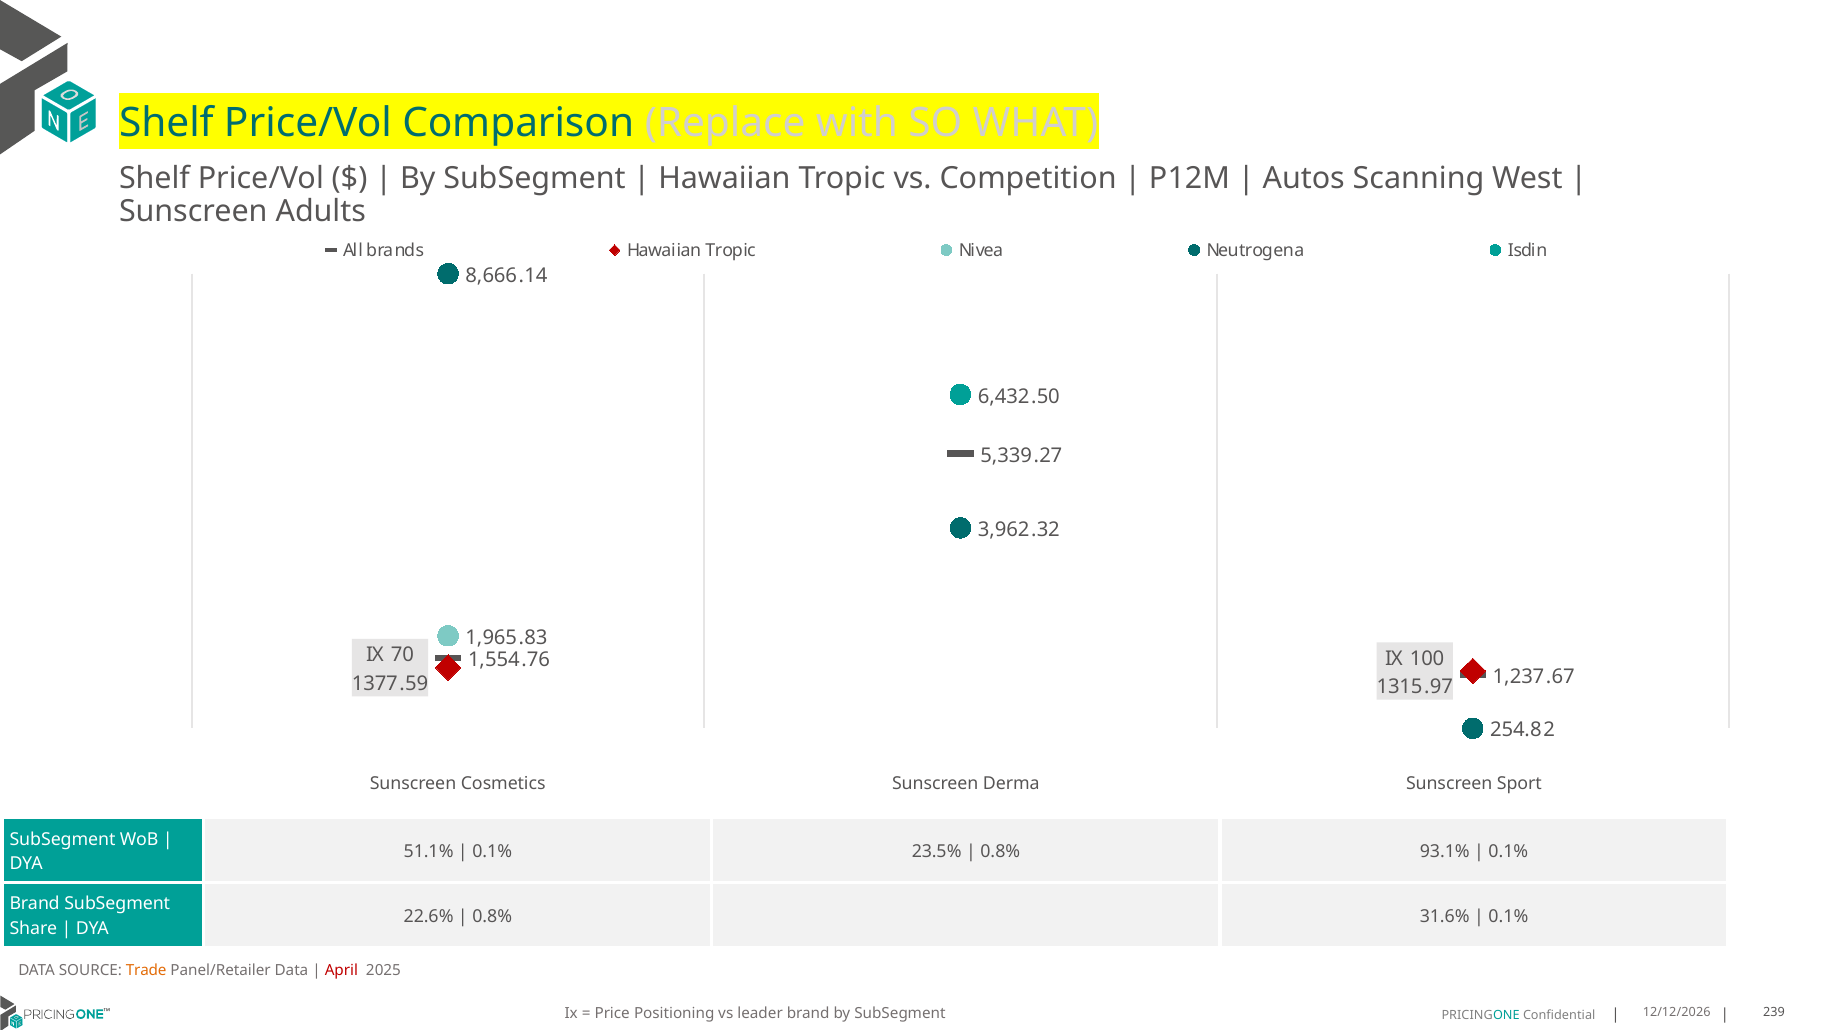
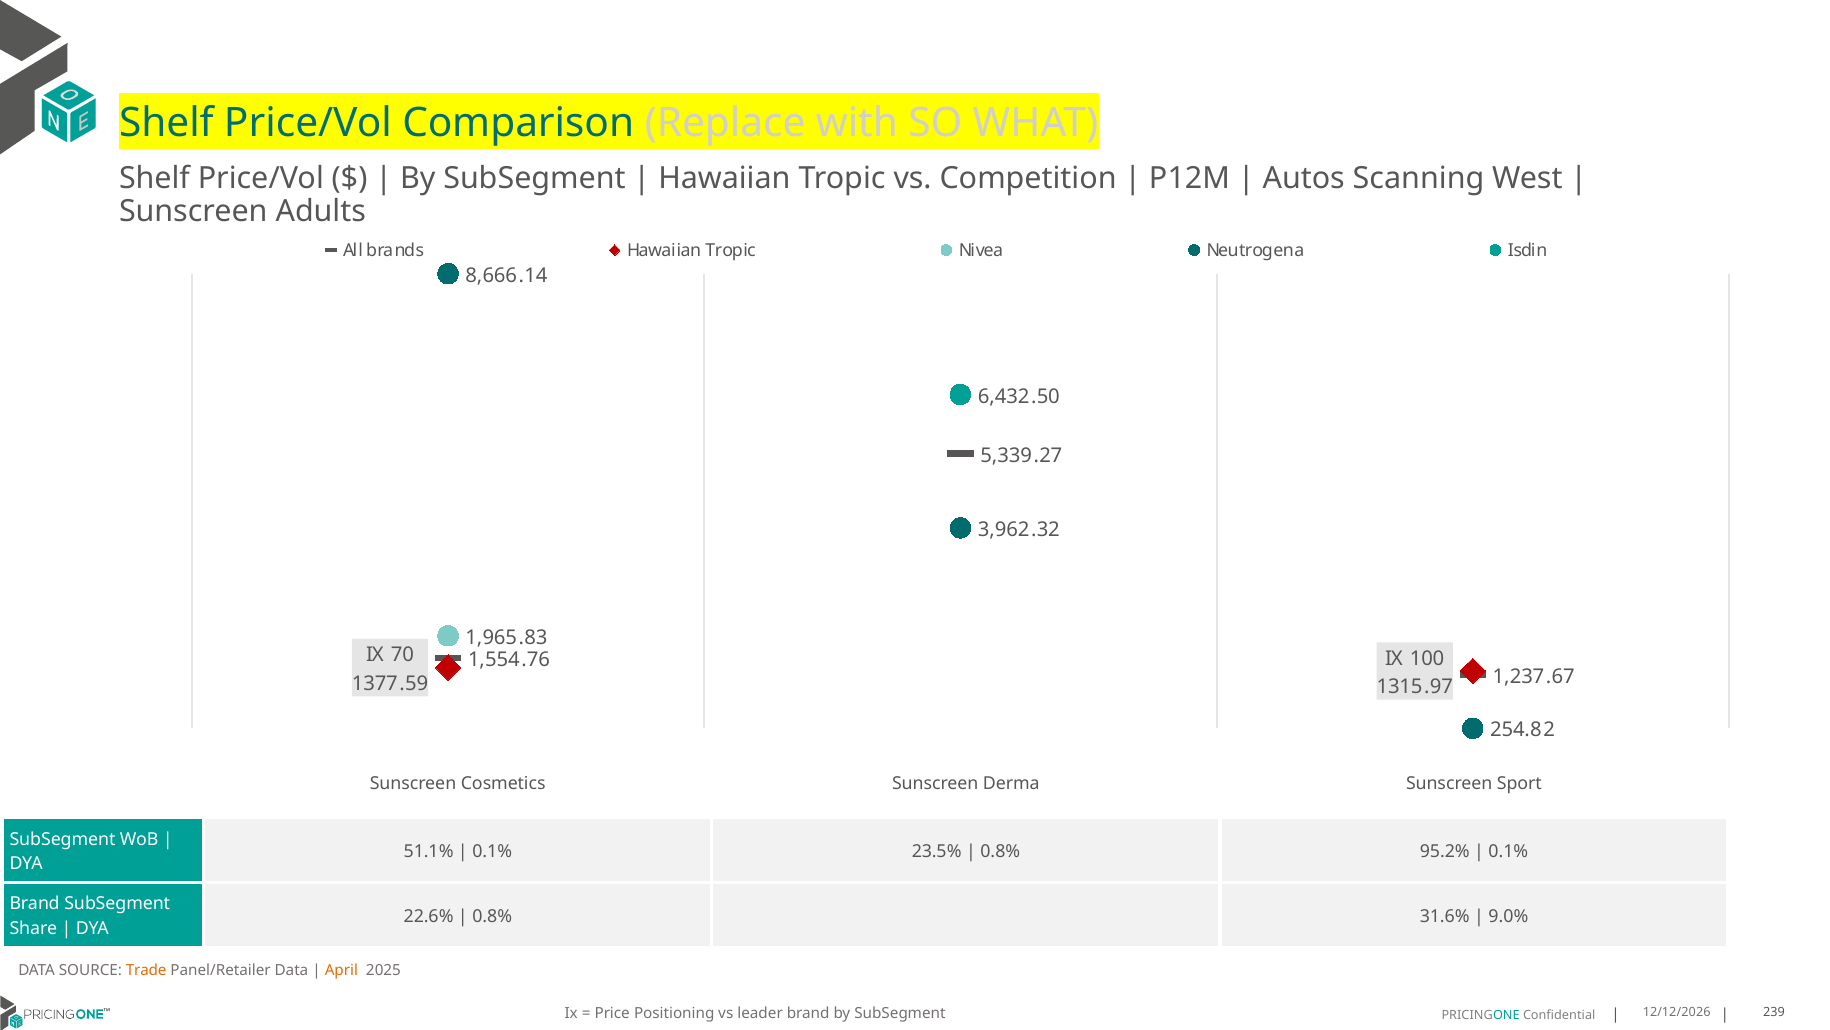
93.1%: 93.1% -> 95.2%
0.1% at (1508, 916): 0.1% -> 9.0%
April colour: red -> orange
